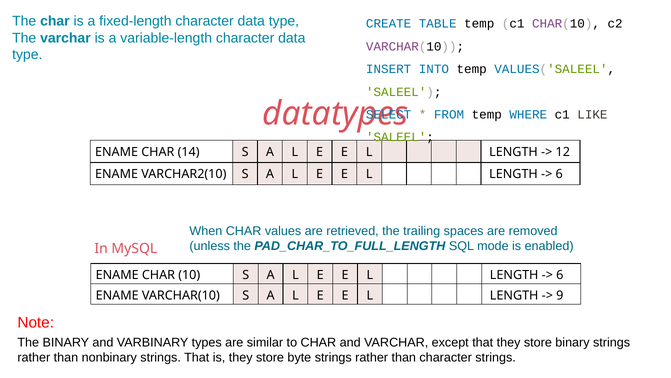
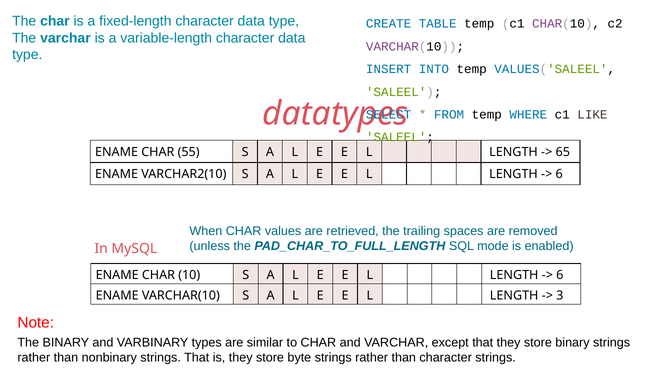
14: 14 -> 55
12: 12 -> 65
9: 9 -> 3
